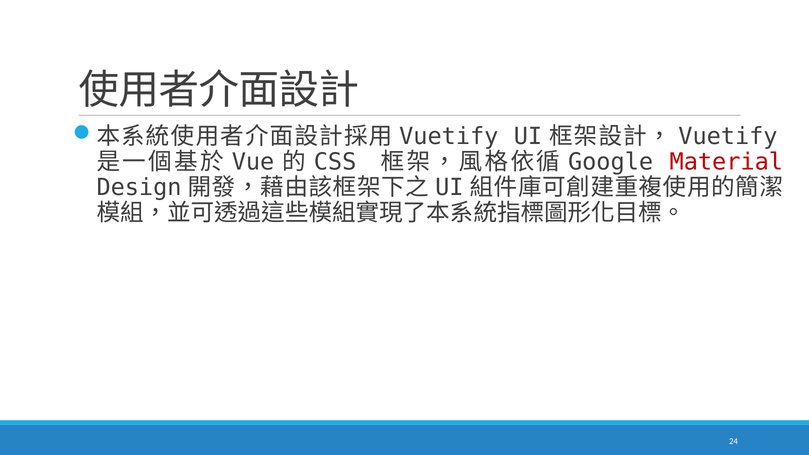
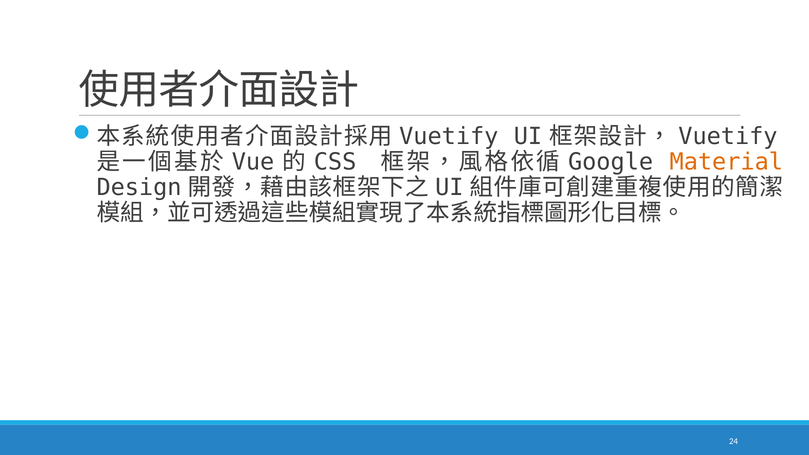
Material colour: red -> orange
